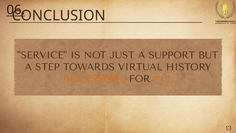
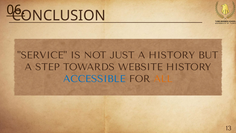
A SUPPORT: SUPPORT -> HISTORY
VIRTUAL: VIRTUAL -> WEBSITE
ACCESSIBLE colour: orange -> blue
